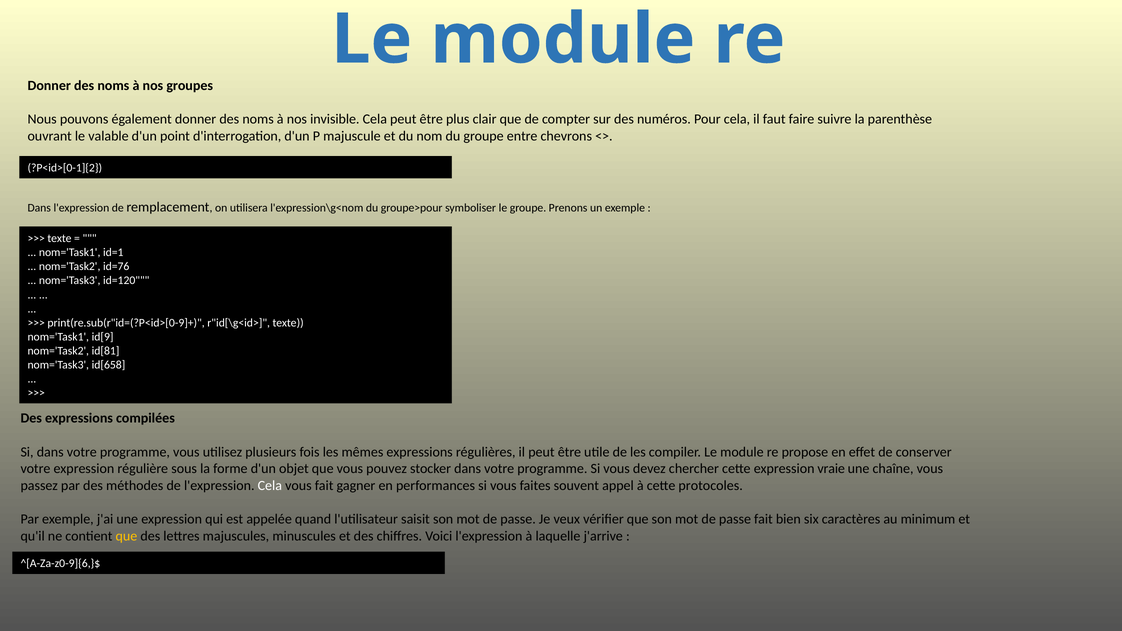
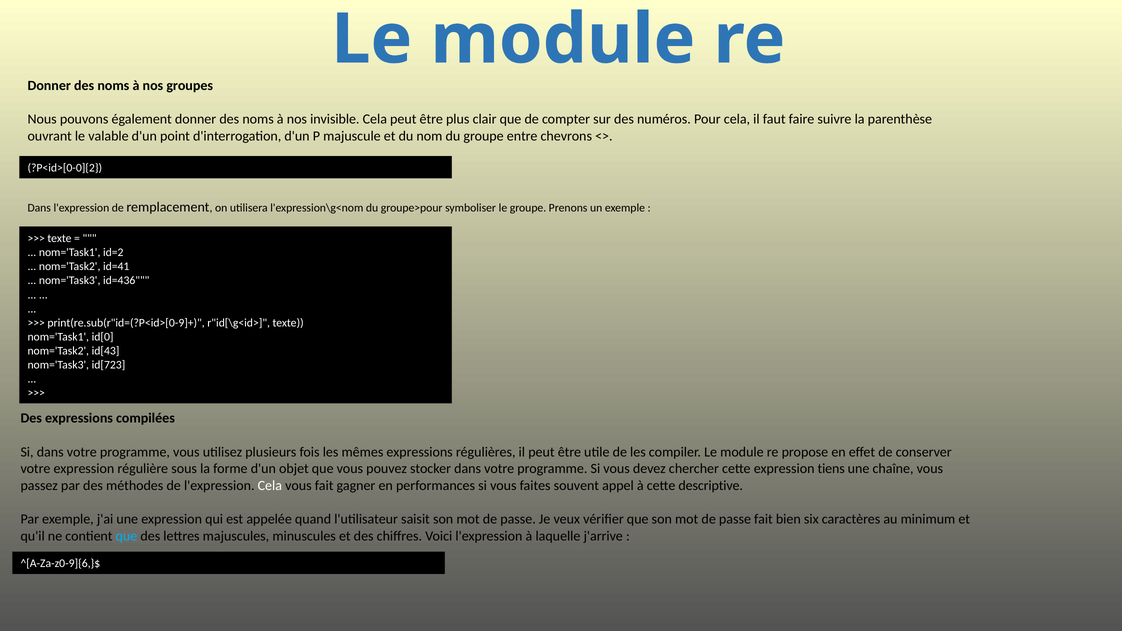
?P<id>[0-1]{2: ?P<id>[0-1]{2 -> ?P<id>[0-0]{2
id=1: id=1 -> id=2
id=76: id=76 -> id=41
id=120: id=120 -> id=436
id[9: id[9 -> id[0
id[81: id[81 -> id[43
id[658: id[658 -> id[723
vraie: vraie -> tiens
protocoles: protocoles -> descriptive
que at (126, 536) colour: yellow -> light blue
